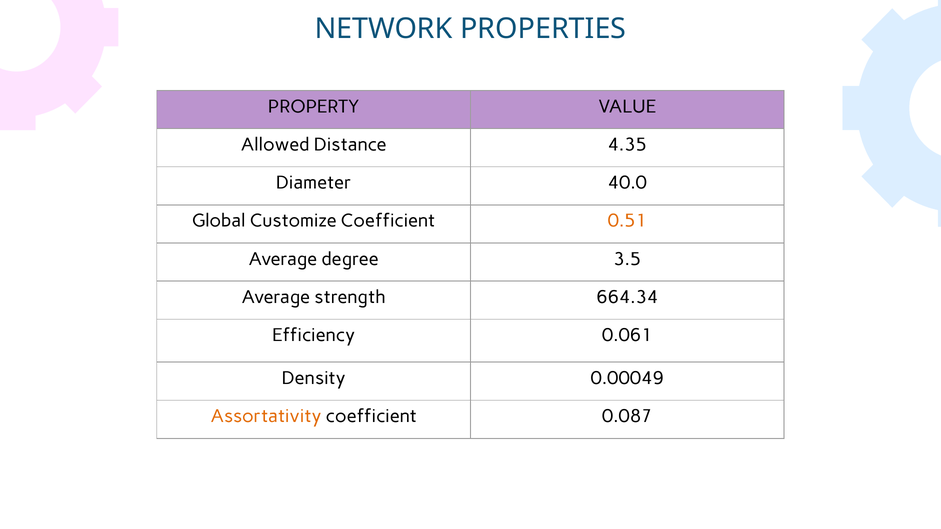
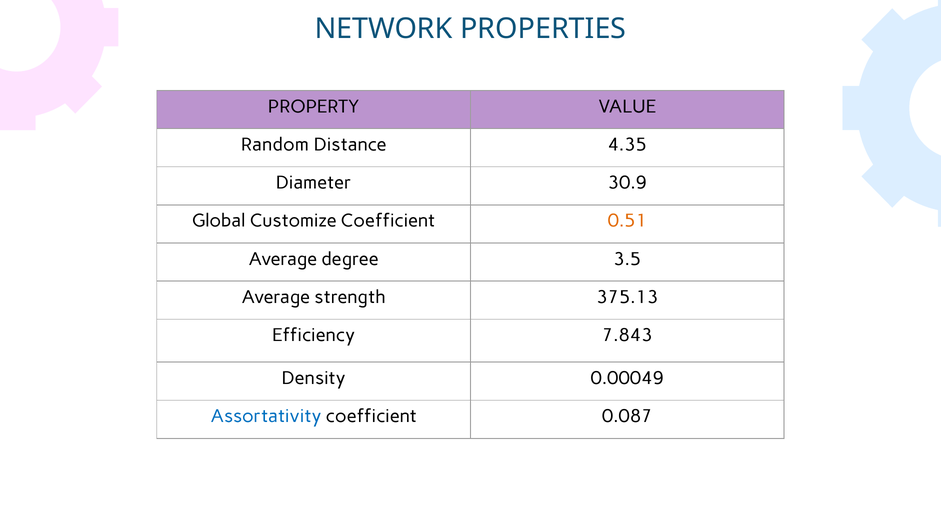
Allowed: Allowed -> Random
40.0: 40.0 -> 30.9
664.34: 664.34 -> 375.13
0.061: 0.061 -> 7.843
Assortativity colour: orange -> blue
